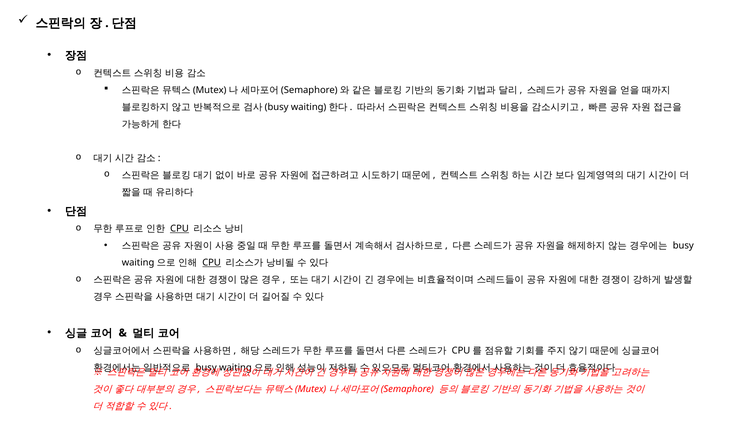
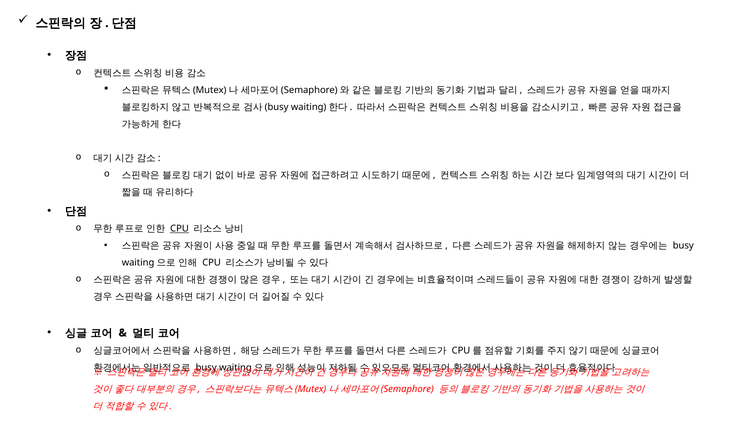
CPU at (212, 263) underline: present -> none
